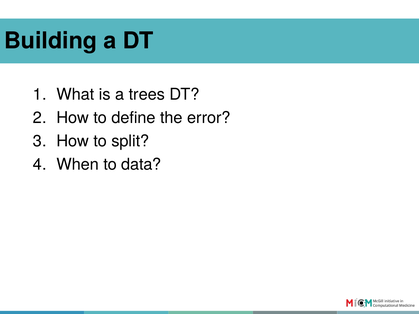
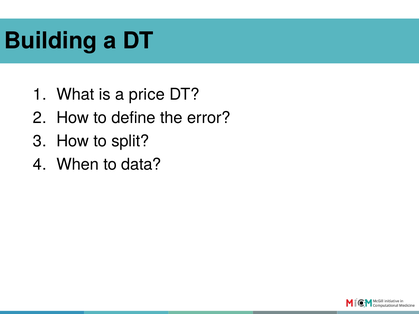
trees: trees -> price
